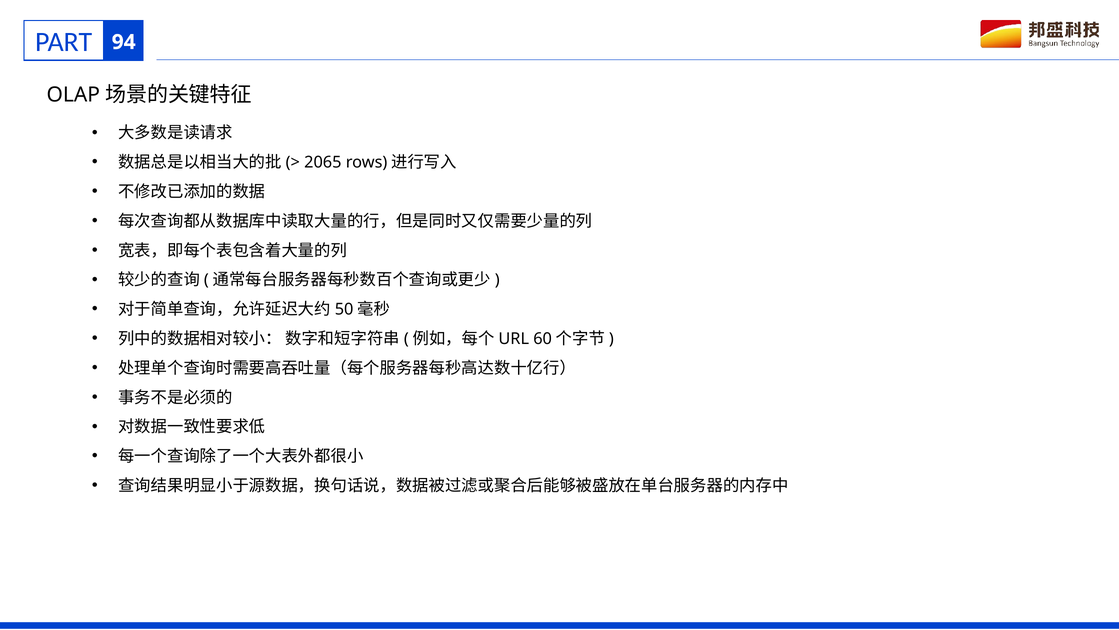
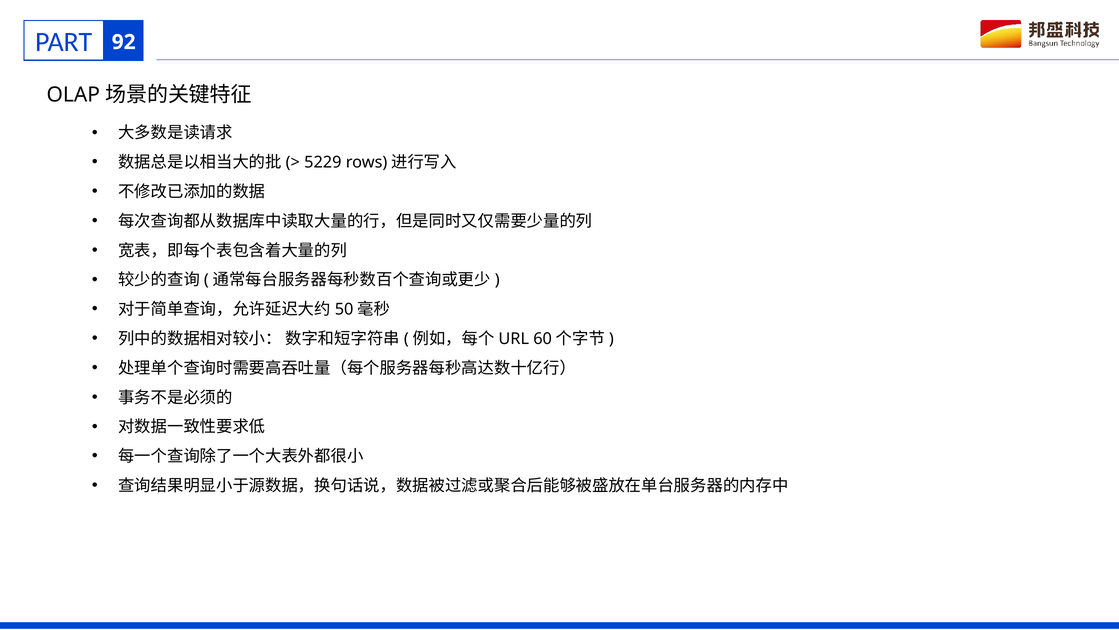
94: 94 -> 92
2065: 2065 -> 5229
